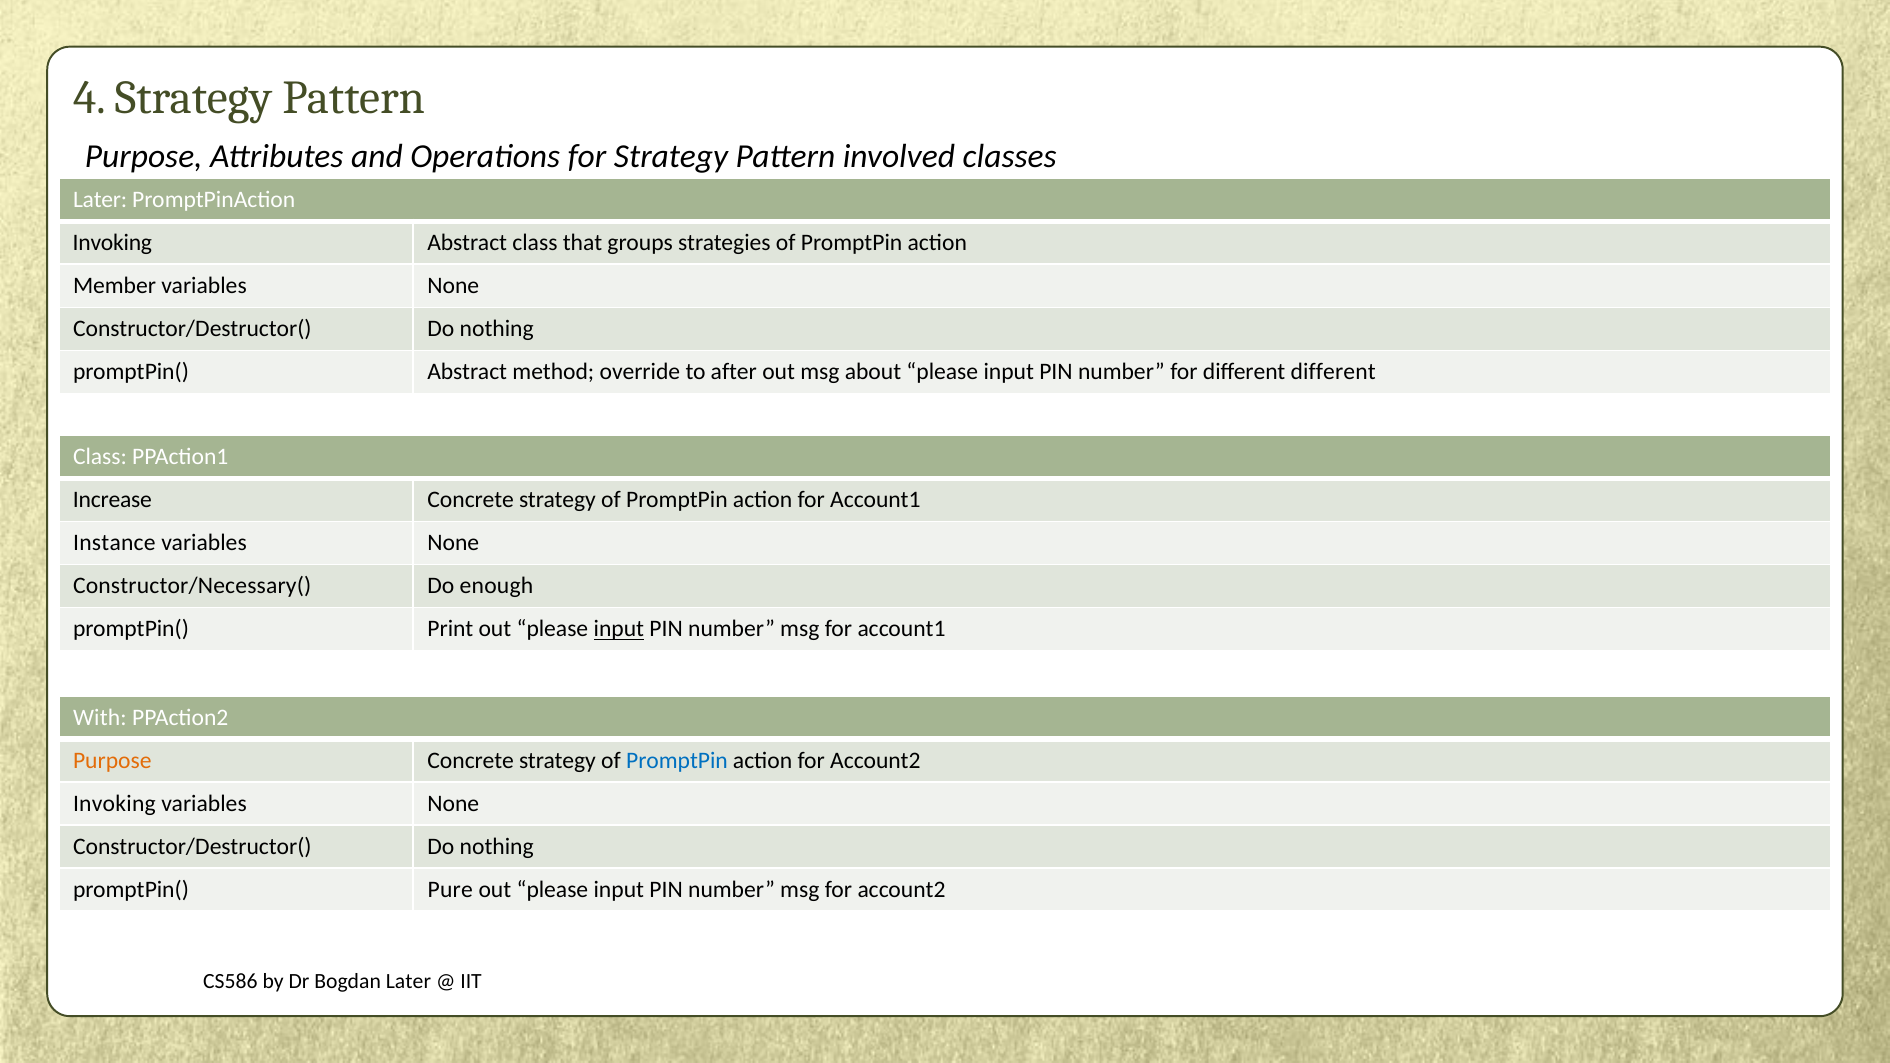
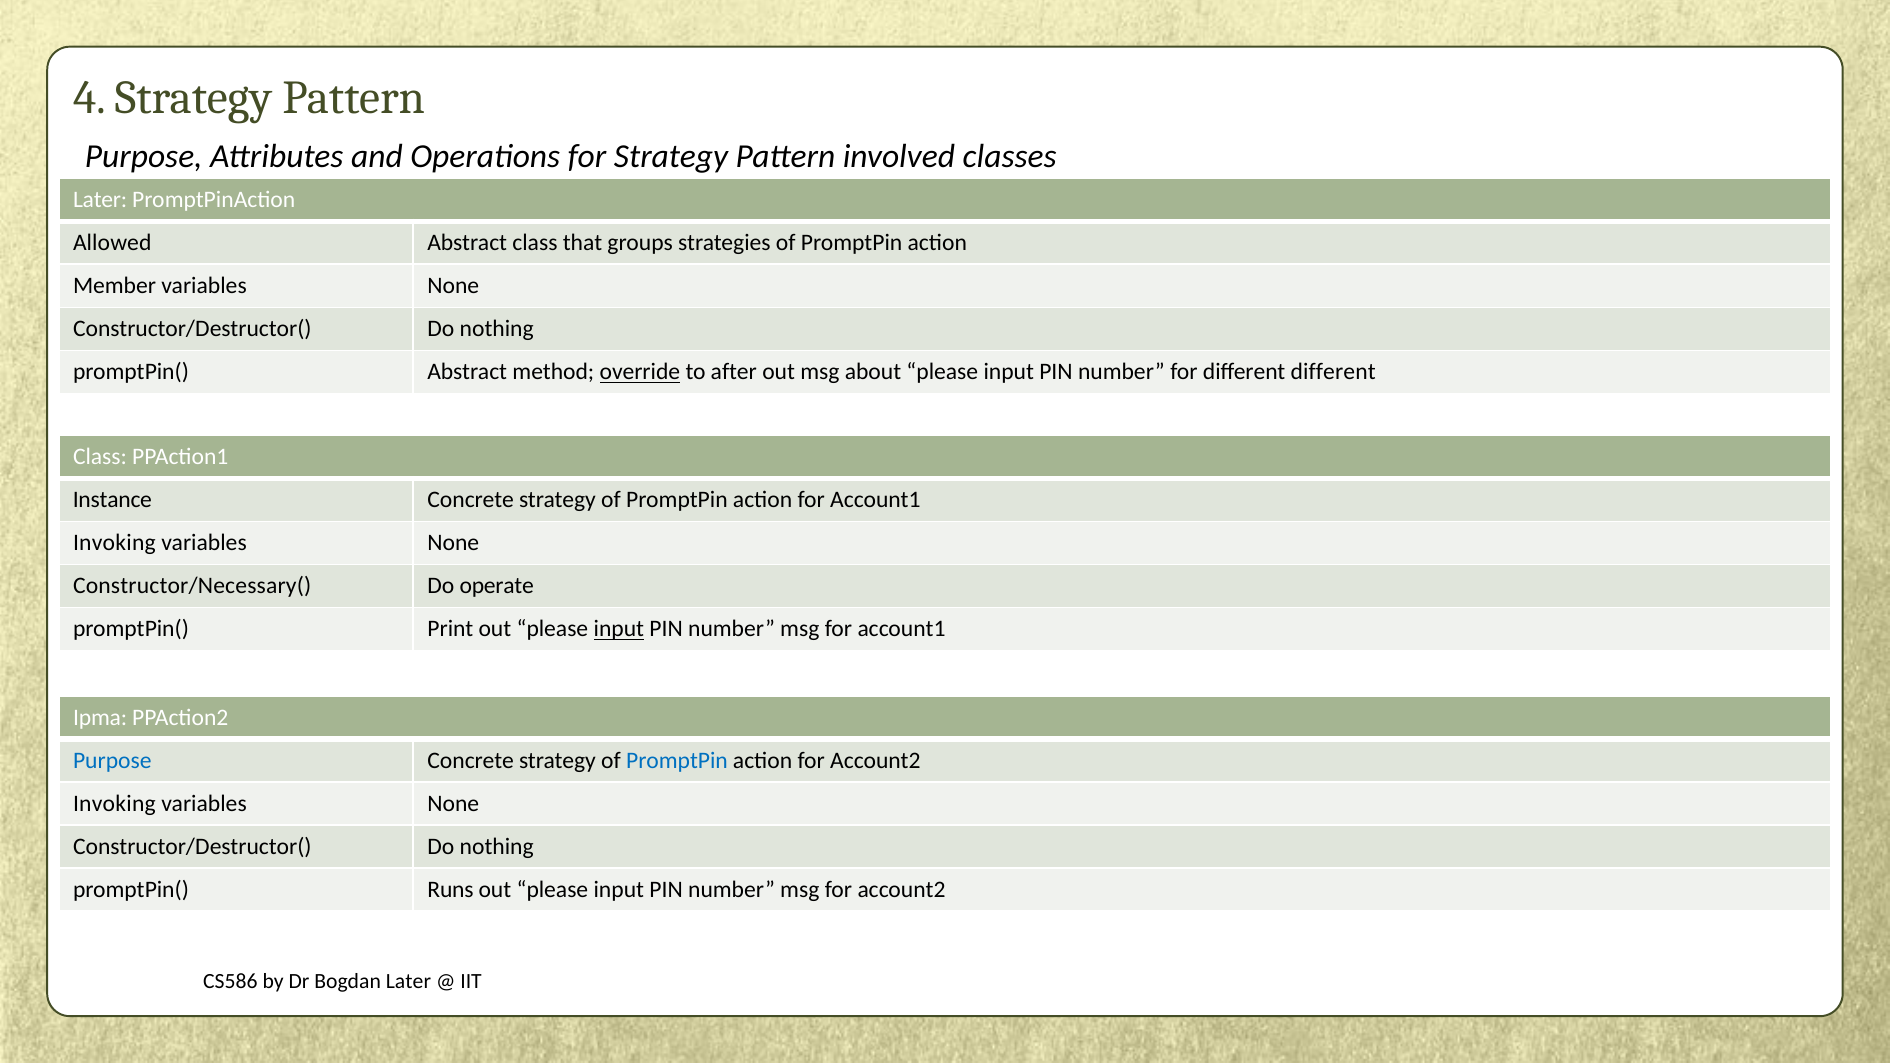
Invoking at (112, 243): Invoking -> Allowed
override underline: none -> present
Increase: Increase -> Instance
Instance at (114, 543): Instance -> Invoking
enough: enough -> operate
With: With -> Ipma
Purpose at (112, 761) colour: orange -> blue
Pure: Pure -> Runs
